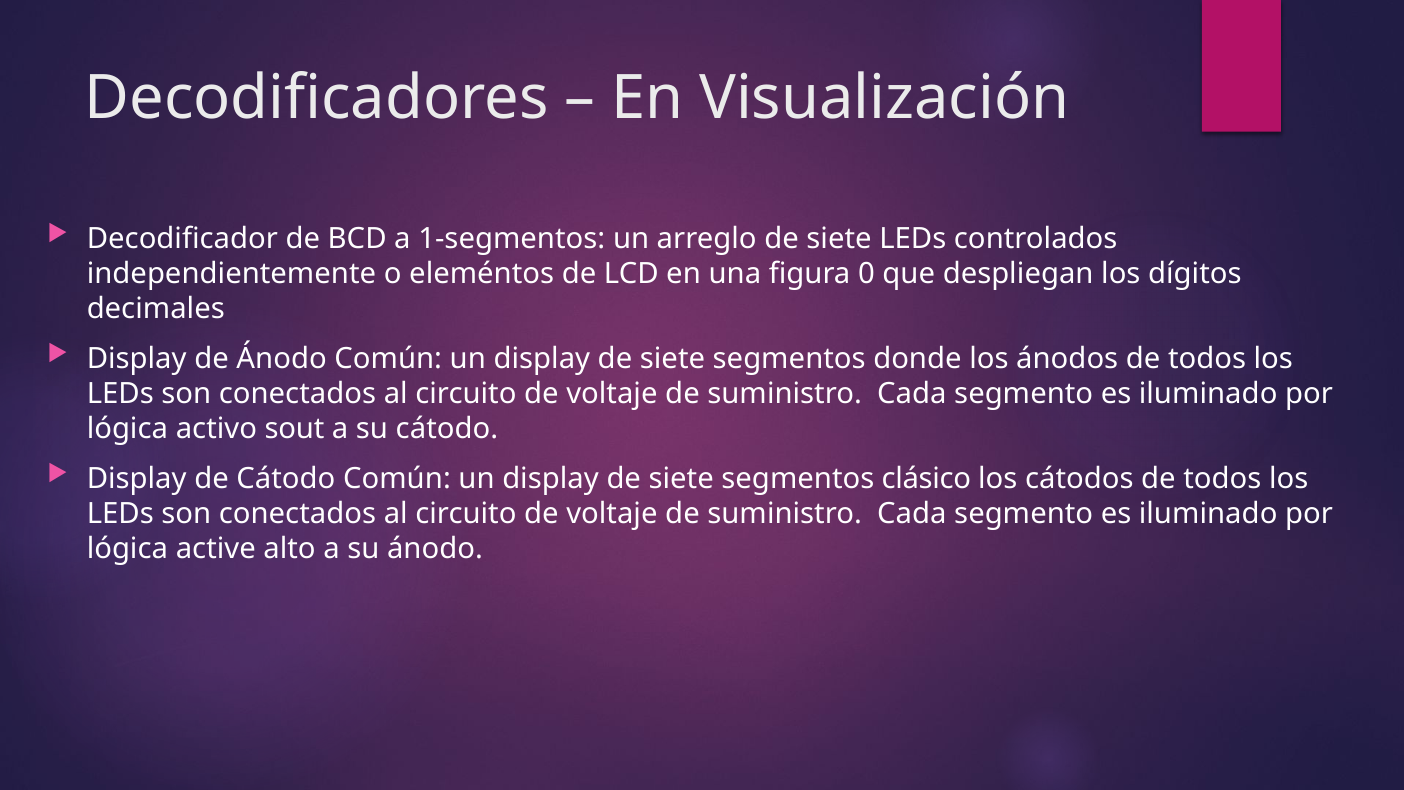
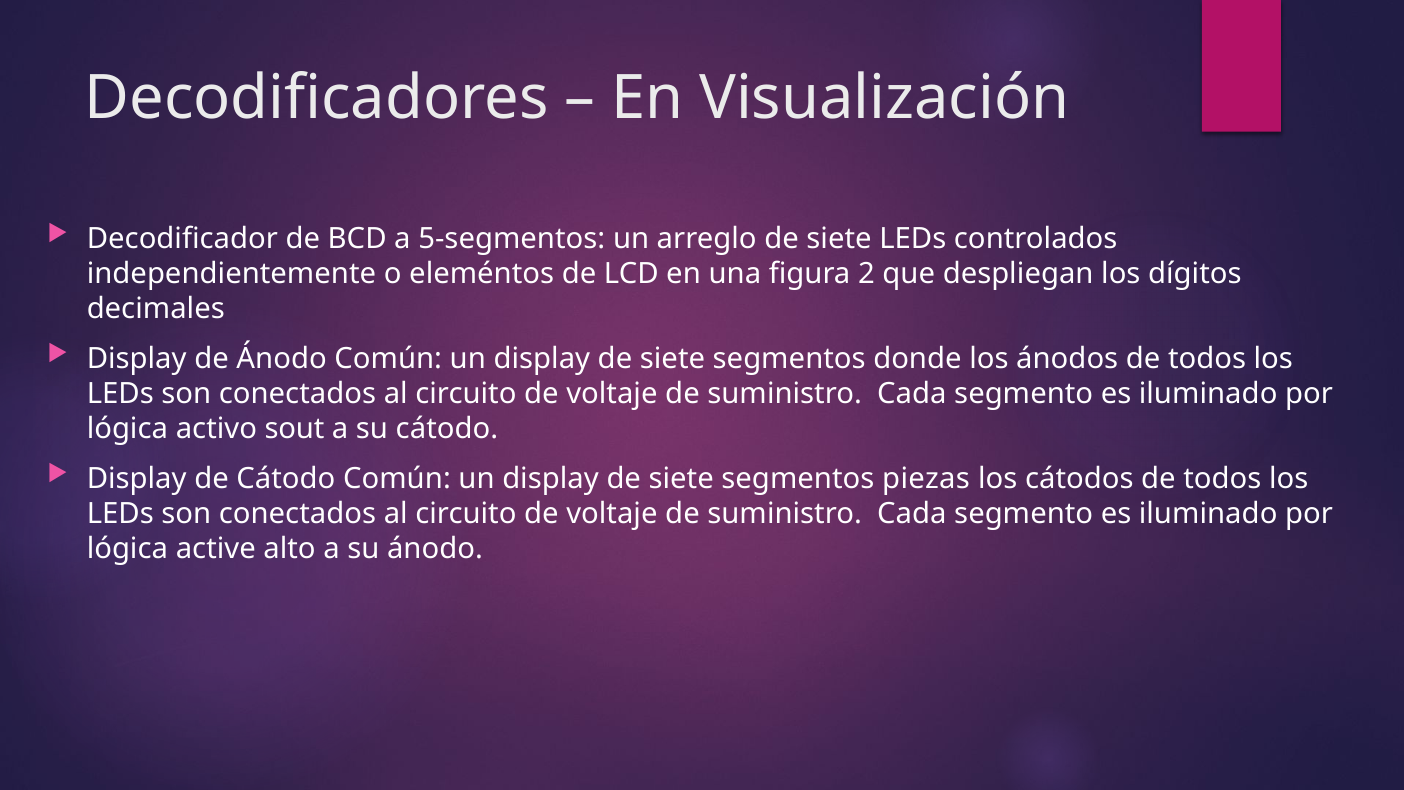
1-segmentos: 1-segmentos -> 5-segmentos
0: 0 -> 2
clásico: clásico -> piezas
